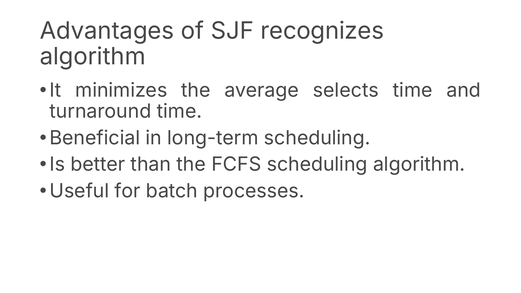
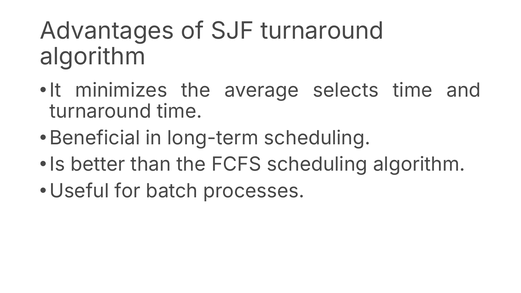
SJF recognizes: recognizes -> turnaround
